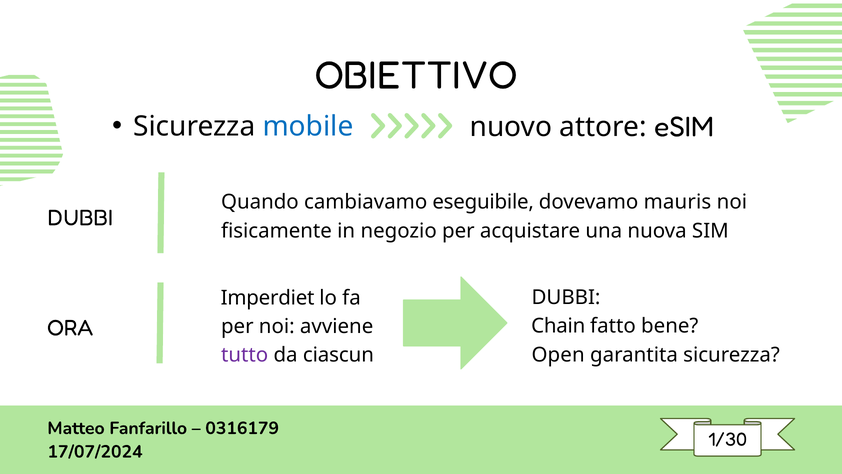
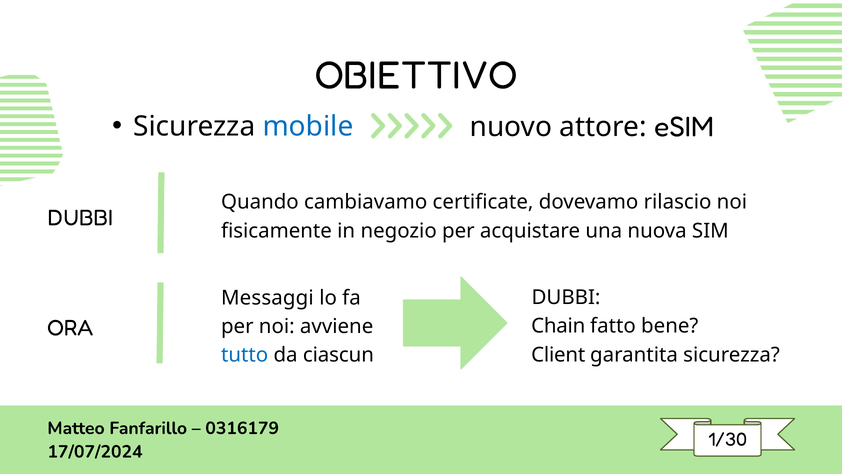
eseguibile: eseguibile -> certificate
mauris: mauris -> rilascio
Imperdiet: Imperdiet -> Messaggi
Open: Open -> Client
tutto colour: purple -> blue
